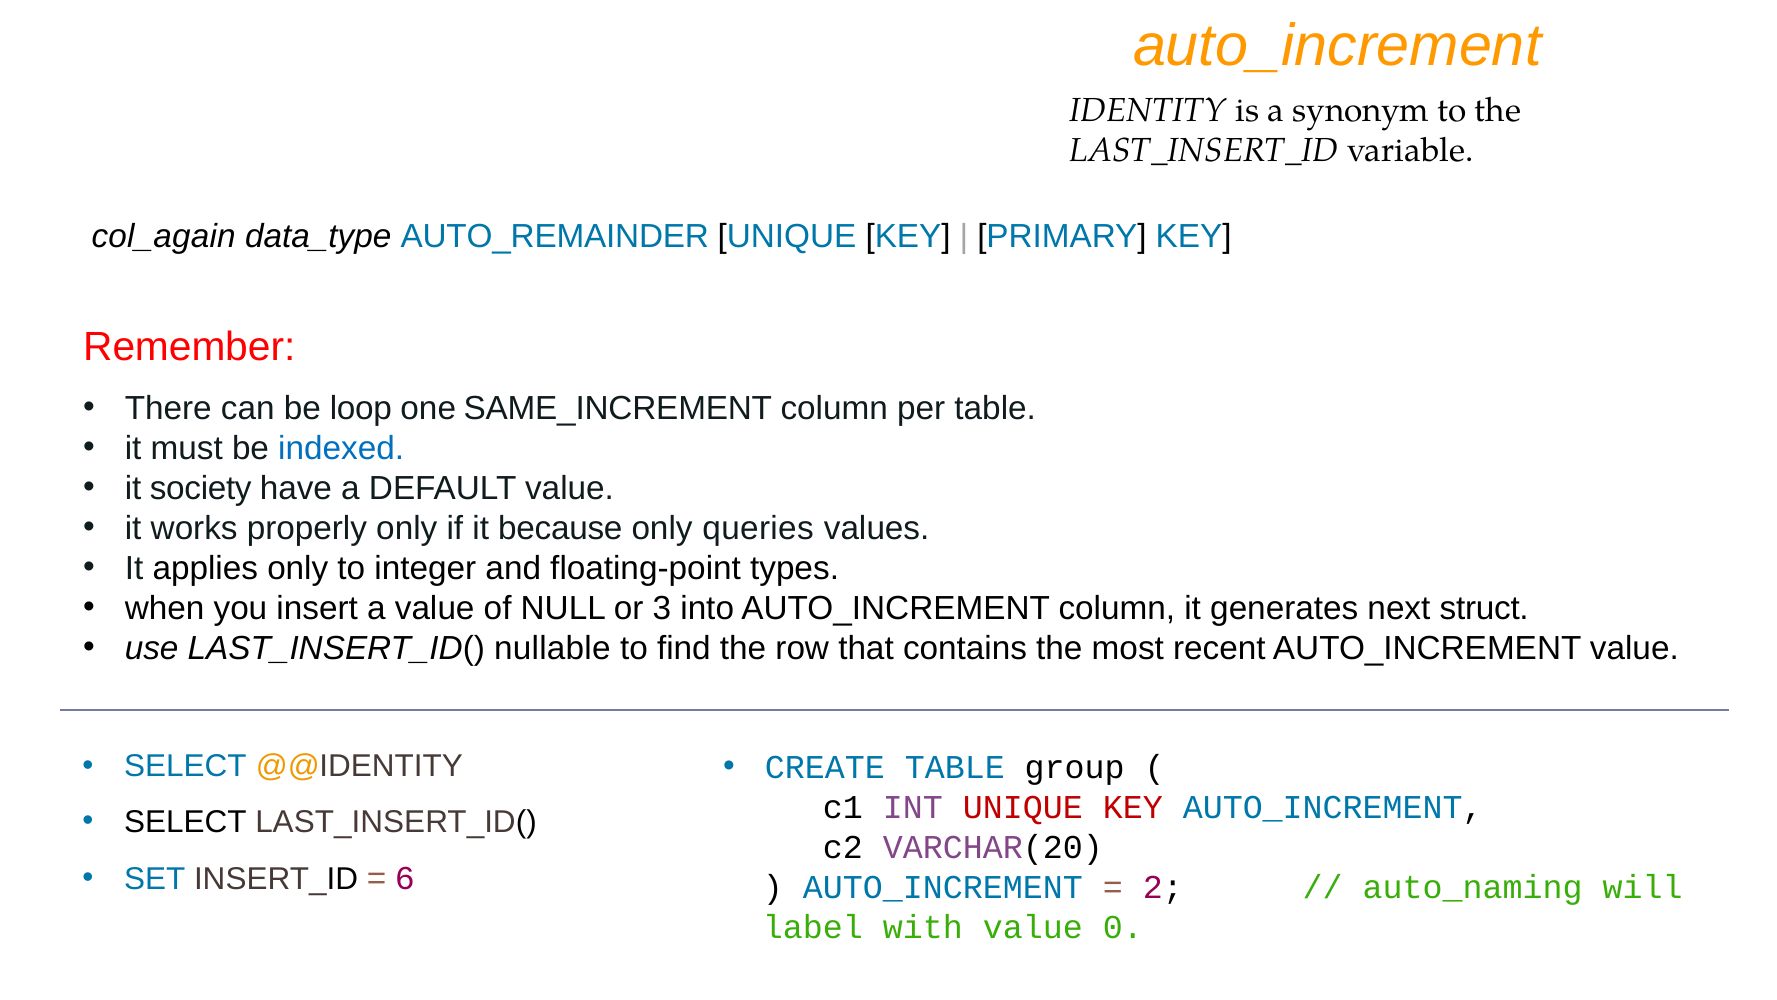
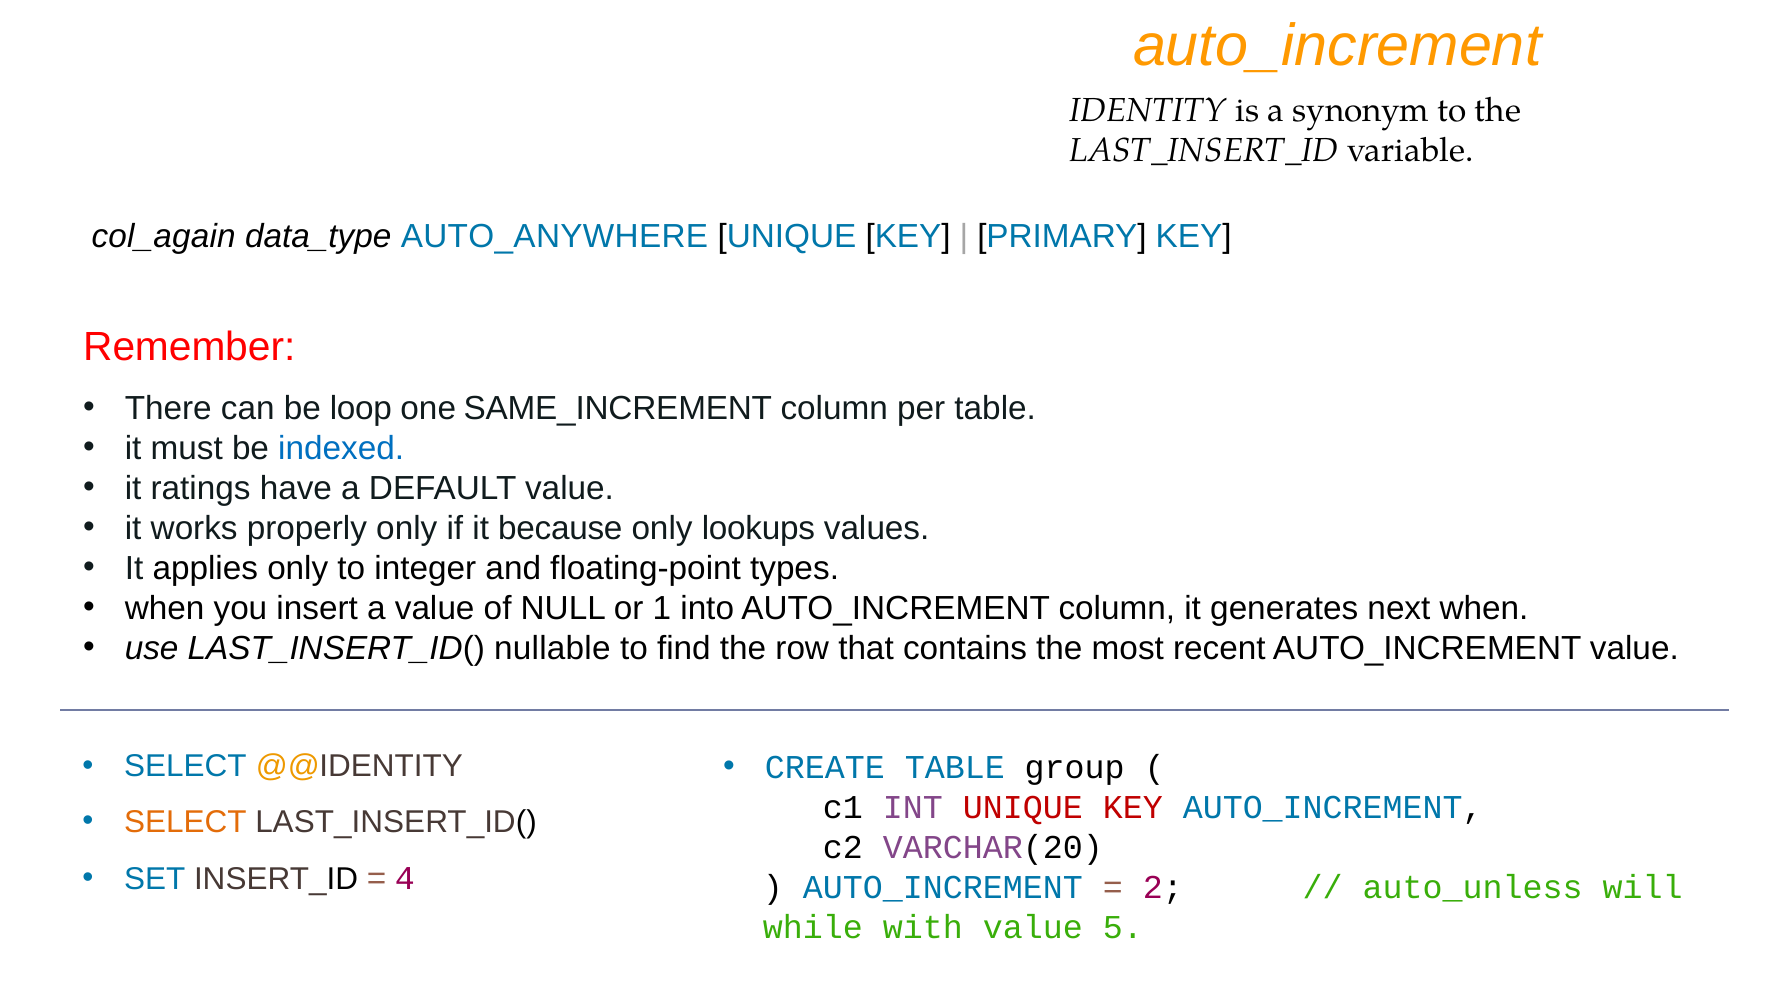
AUTO_REMAINDER: AUTO_REMAINDER -> AUTO_ANYWHERE
society: society -> ratings
queries: queries -> lookups
3: 3 -> 1
next struct: struct -> when
SELECT at (185, 822) colour: black -> orange
6: 6 -> 4
auto_naming: auto_naming -> auto_unless
label: label -> while
0: 0 -> 5
